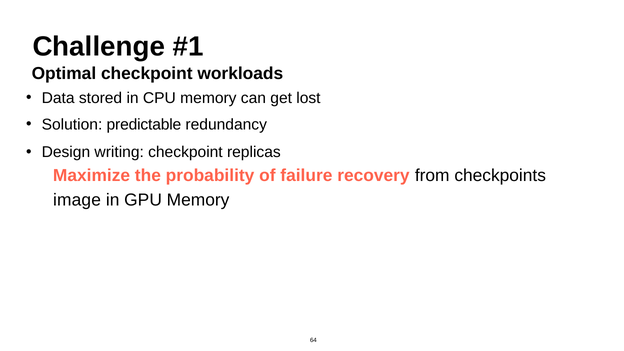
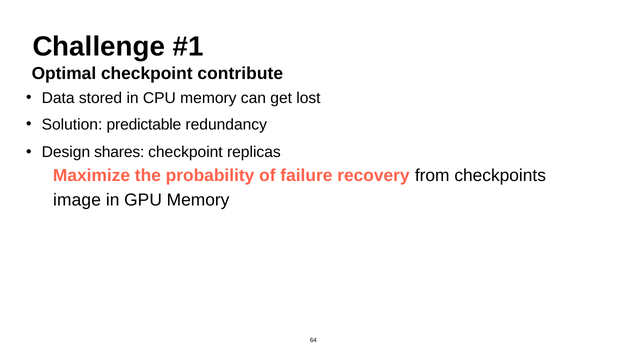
workloads: workloads -> contribute
writing: writing -> shares
